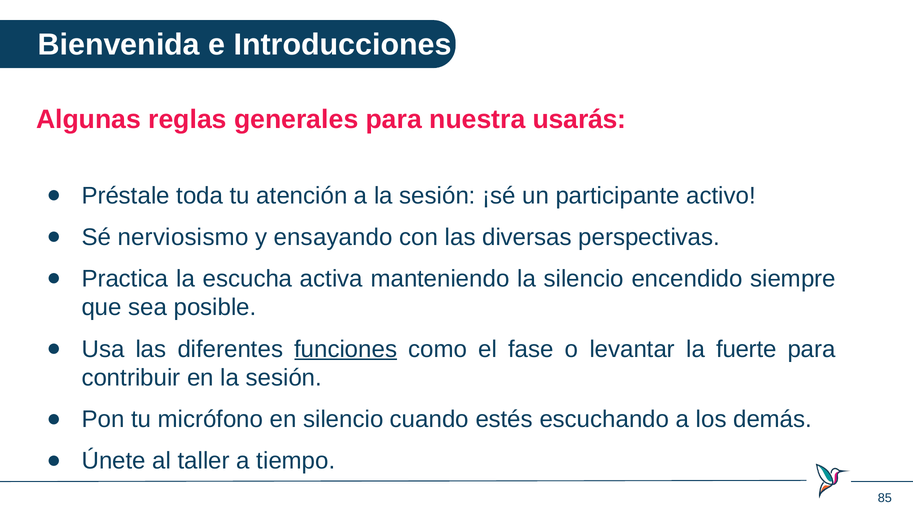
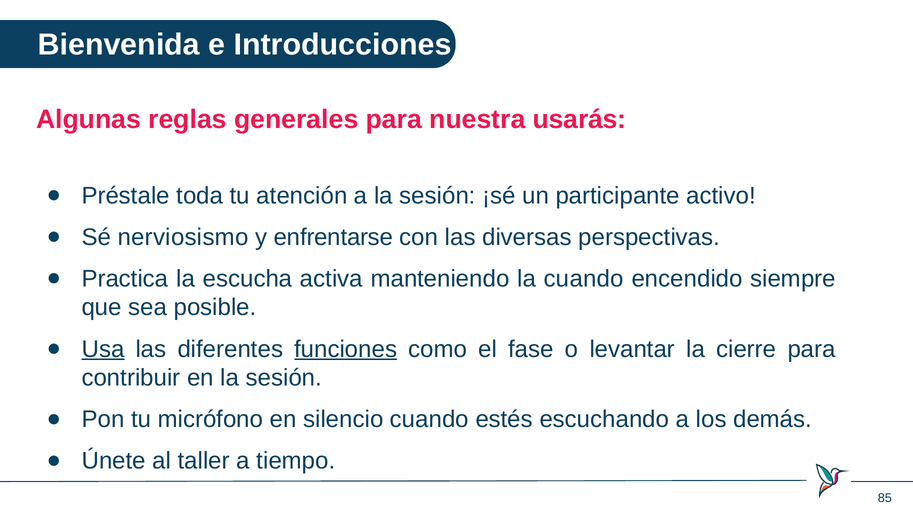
ensayando: ensayando -> enfrentarse
la silencio: silencio -> cuando
Usa underline: none -> present
fuerte: fuerte -> cierre
